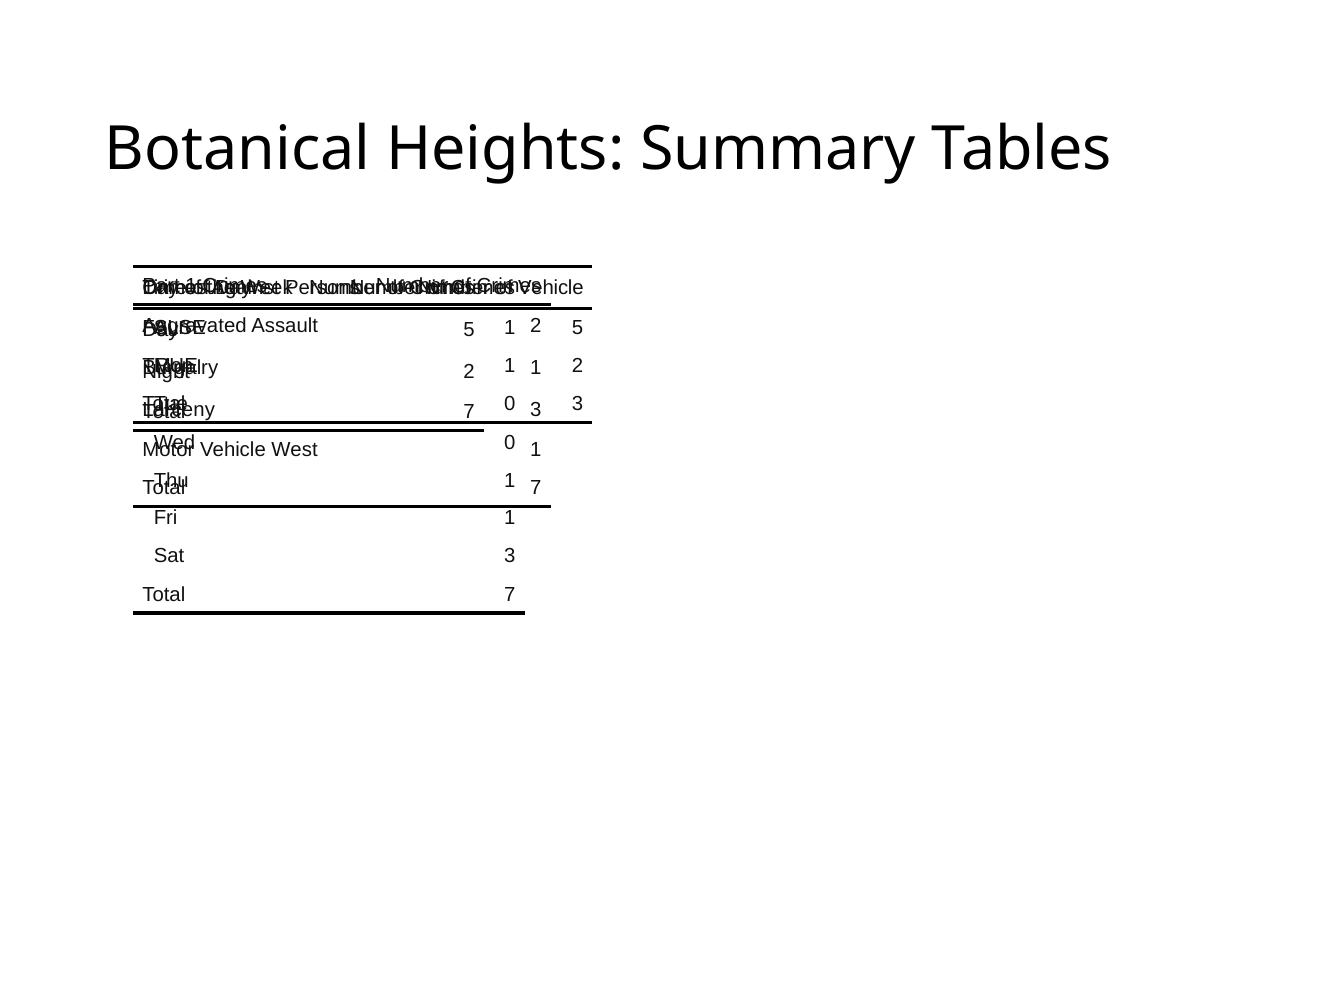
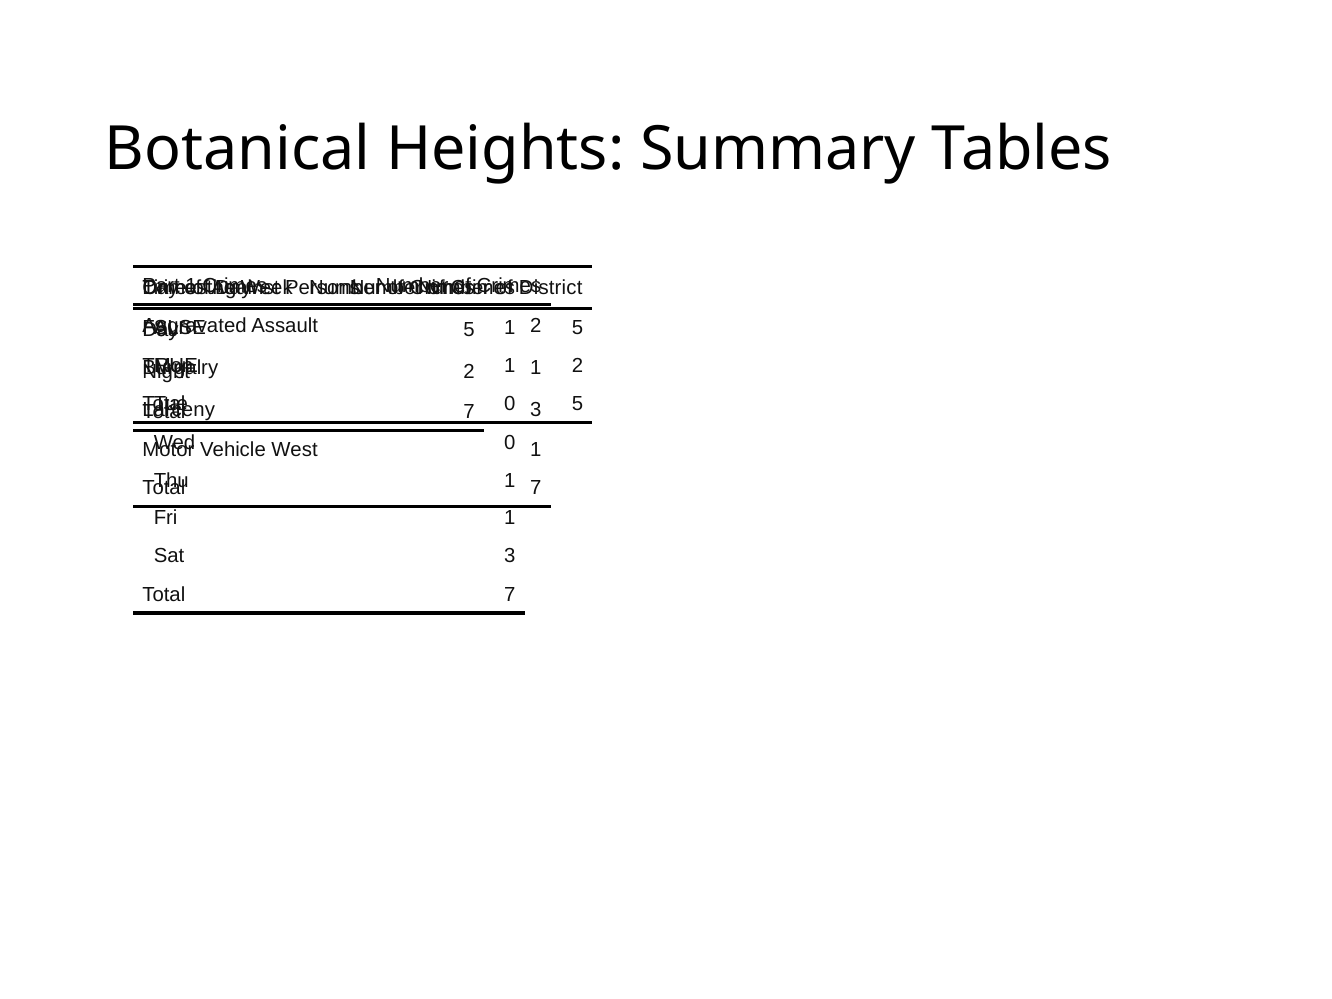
Vehicle at (551, 288): Vehicle -> District
3 at (578, 404): 3 -> 5
